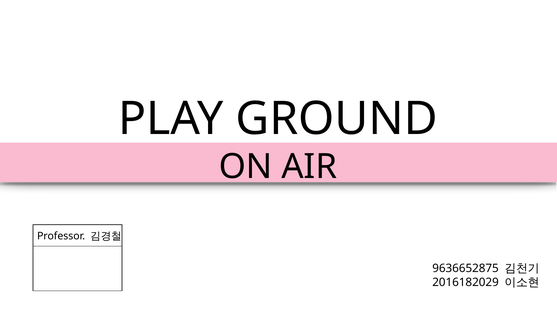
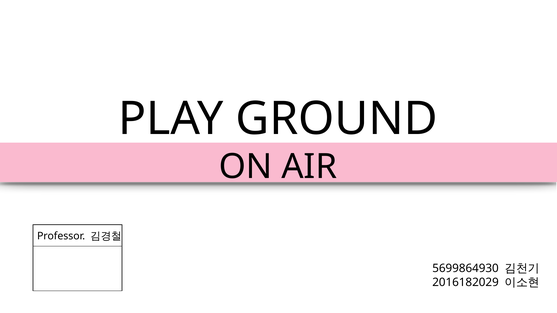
9636652875: 9636652875 -> 5699864930
